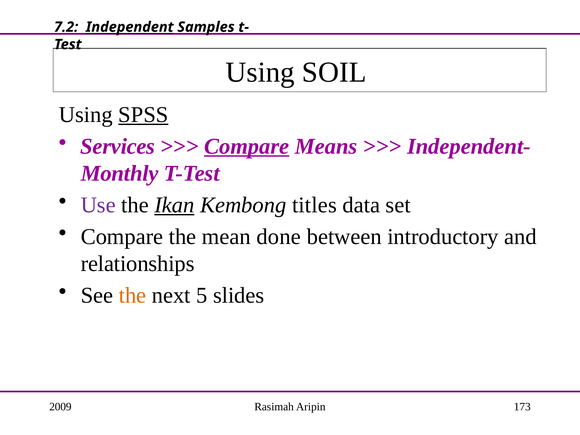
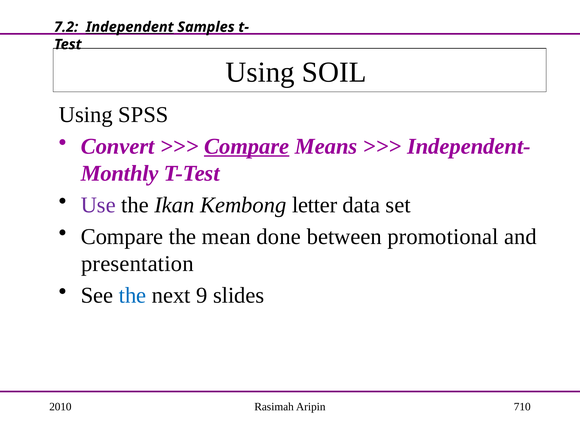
SPSS underline: present -> none
Services: Services -> Convert
Ikan underline: present -> none
titles: titles -> letter
introductory: introductory -> promotional
relationships: relationships -> presentation
the at (133, 295) colour: orange -> blue
5: 5 -> 9
2009: 2009 -> 2010
173: 173 -> 710
